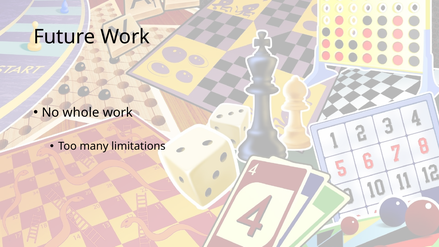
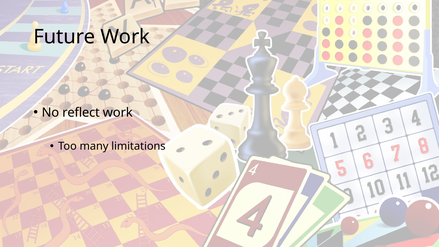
whole: whole -> reflect
